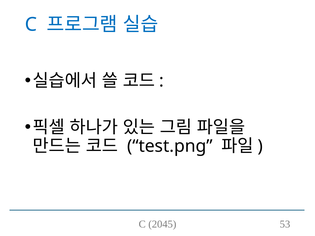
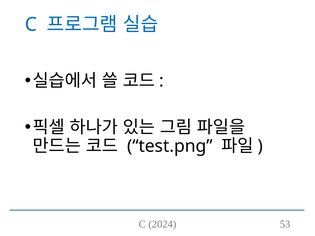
2045: 2045 -> 2024
